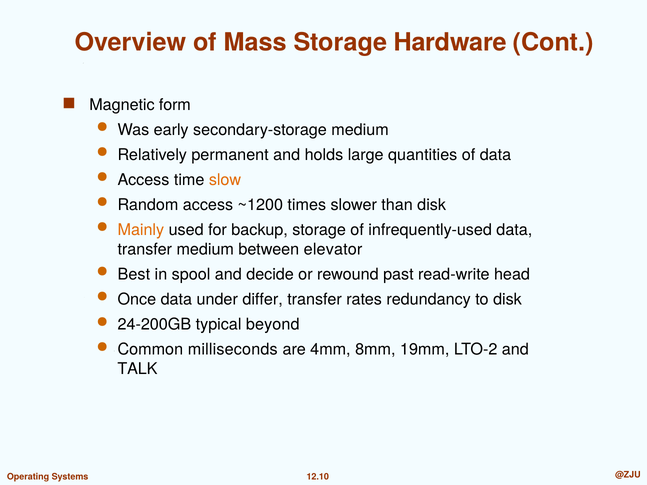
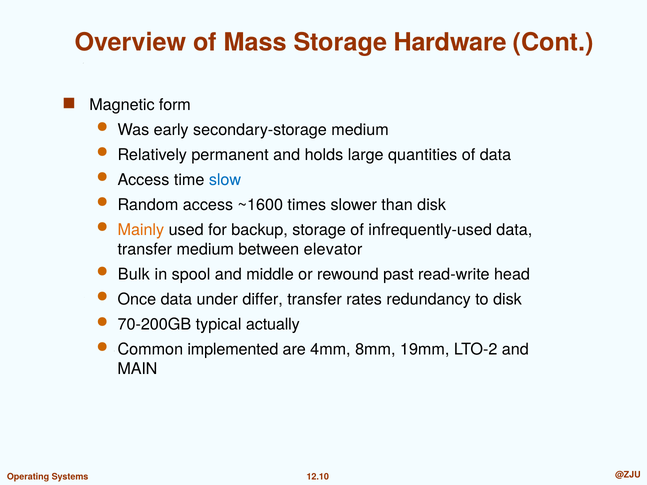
slow colour: orange -> blue
~1200: ~1200 -> ~1600
Best: Best -> Bulk
decide: decide -> middle
24-200GB: 24-200GB -> 70-200GB
beyond: beyond -> actually
milliseconds: milliseconds -> implemented
TALK: TALK -> MAIN
